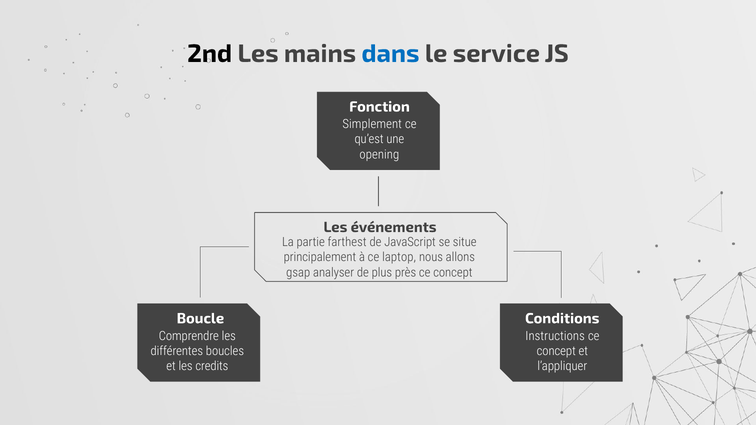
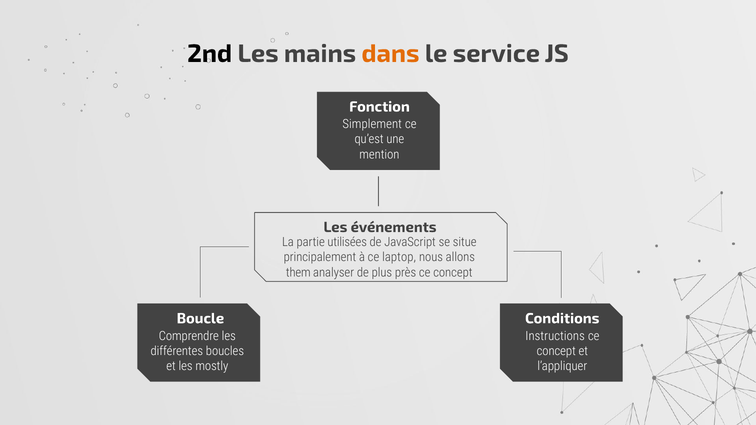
dans colour: blue -> orange
opening: opening -> mention
farthest: farthest -> utilisées
gsap: gsap -> them
credits: credits -> mostly
